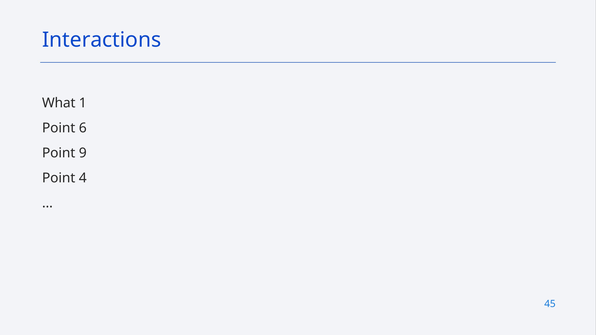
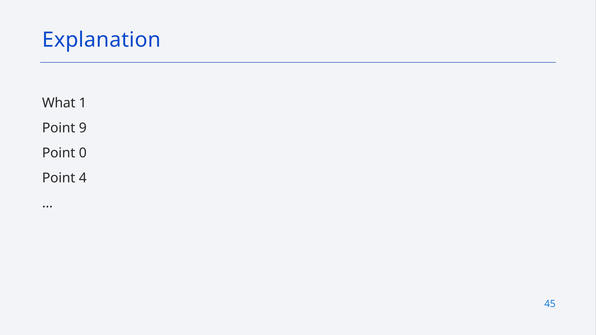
Interactions: Interactions -> Explanation
6: 6 -> 9
9: 9 -> 0
